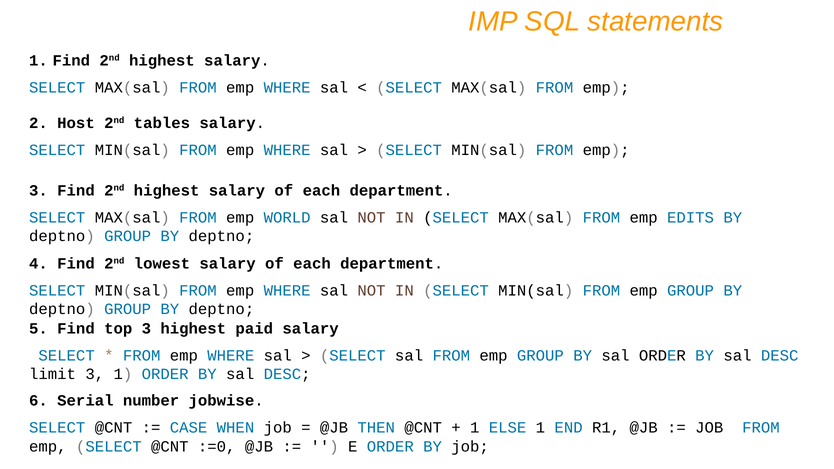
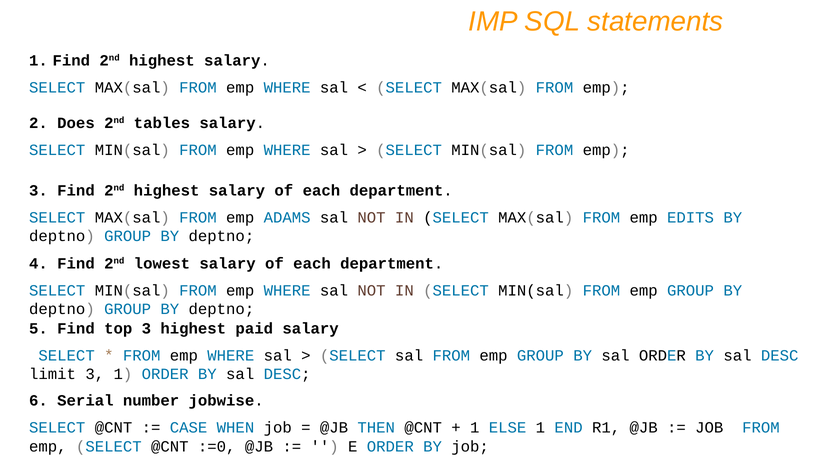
Host: Host -> Does
WORLD: WORLD -> ADAMS
